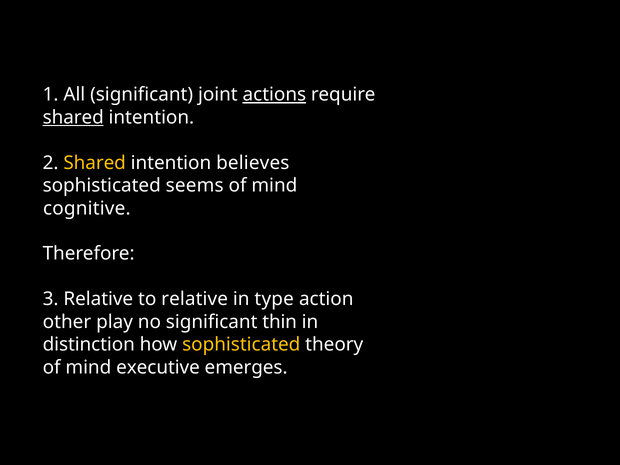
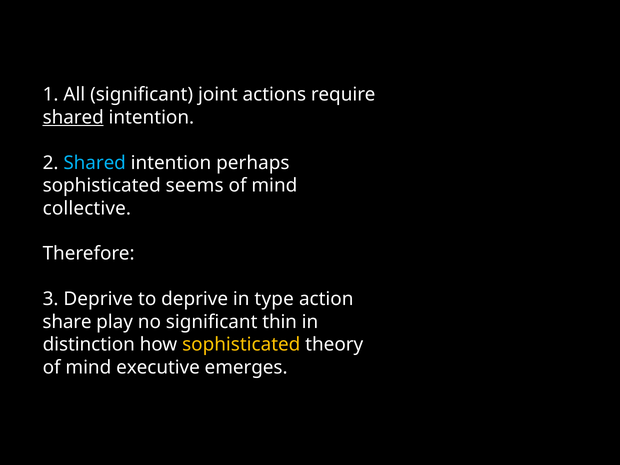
actions underline: present -> none
Shared at (95, 163) colour: yellow -> light blue
believes: believes -> perhaps
cognitive: cognitive -> collective
3 Relative: Relative -> Deprive
to relative: relative -> deprive
other: other -> share
